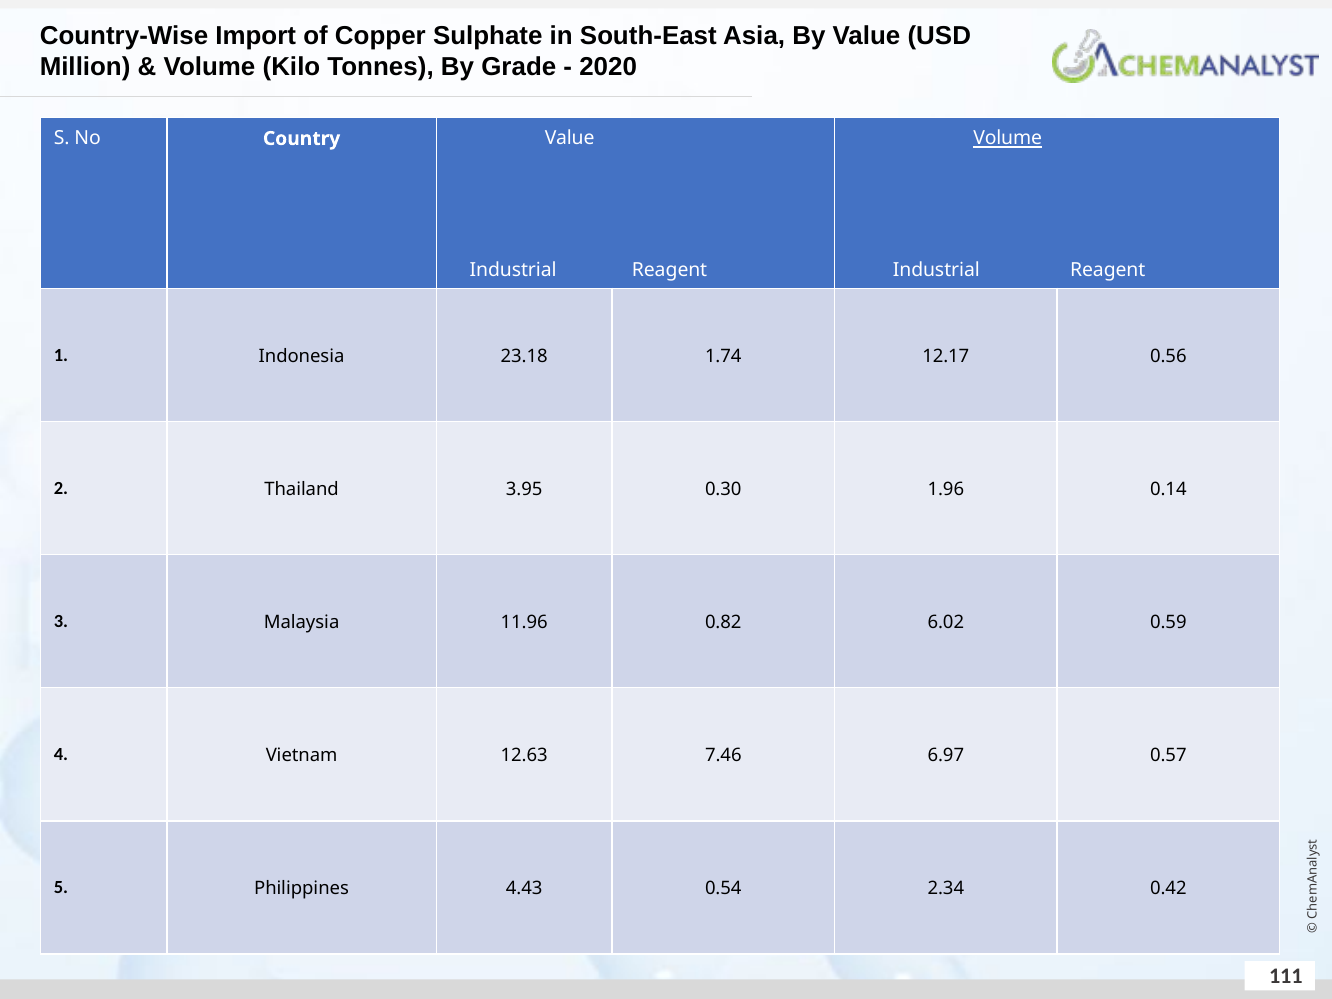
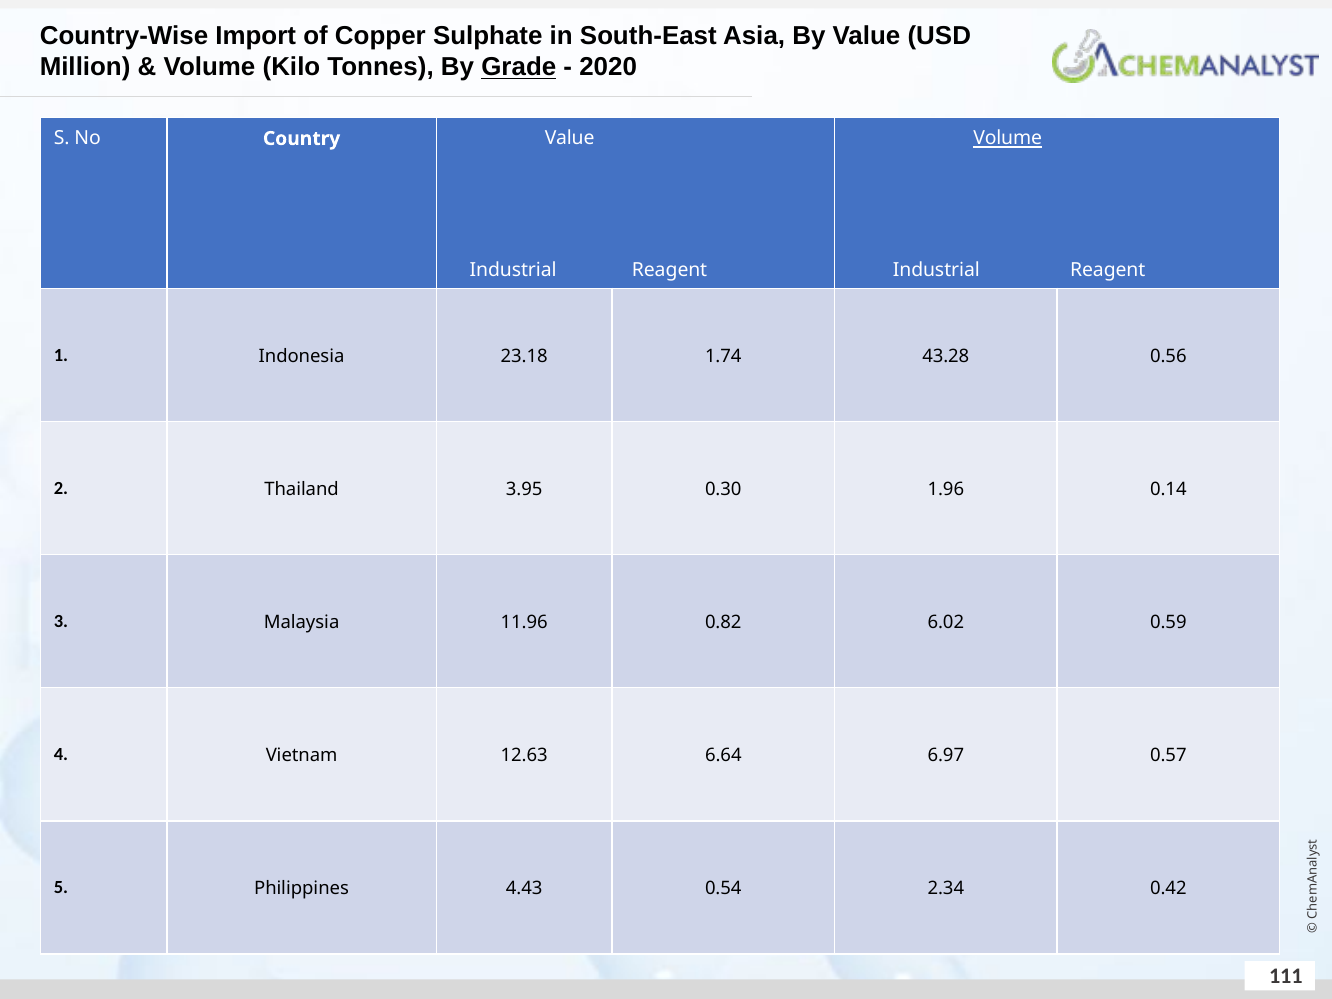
Grade underline: none -> present
12.17: 12.17 -> 43.28
7.46: 7.46 -> 6.64
